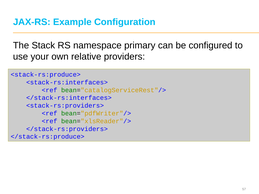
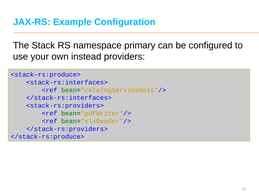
relative: relative -> instead
